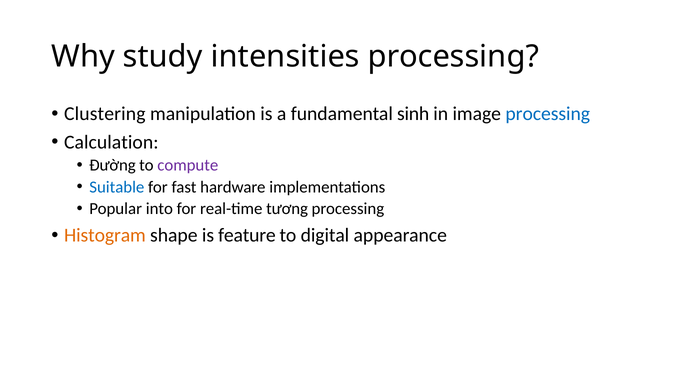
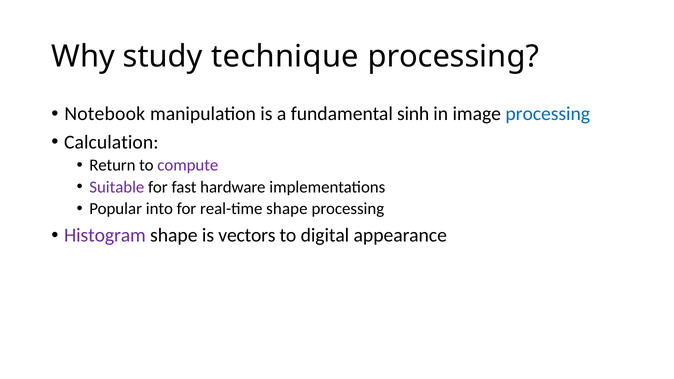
intensities: intensities -> technique
Clustering: Clustering -> Notebook
Đường: Đường -> Return
Suitable colour: blue -> purple
real-time tương: tương -> shape
Histogram colour: orange -> purple
feature: feature -> vectors
